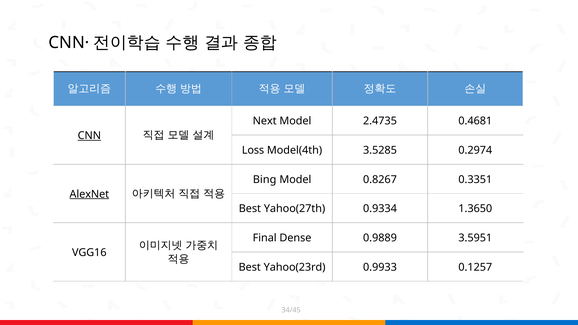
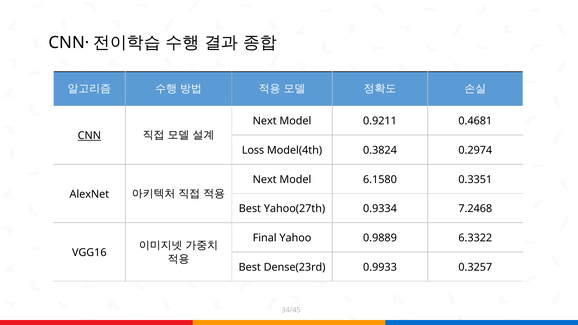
2.4735: 2.4735 -> 0.9211
3.5285: 3.5285 -> 0.3824
Bing at (265, 180): Bing -> Next
0.8267: 0.8267 -> 6.1580
AlexNet underline: present -> none
1.3650: 1.3650 -> 7.2468
Dense: Dense -> Yahoo
3.5951: 3.5951 -> 6.3322
Yahoo(23rd: Yahoo(23rd -> Dense(23rd
0.1257: 0.1257 -> 0.3257
